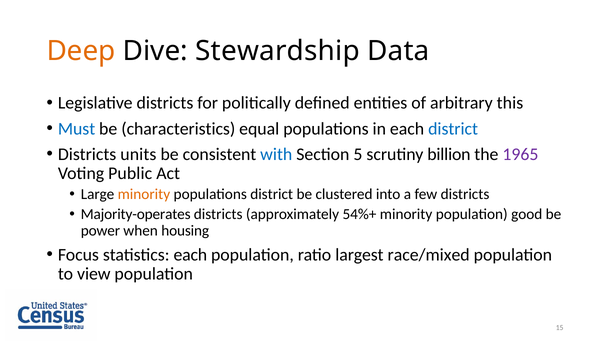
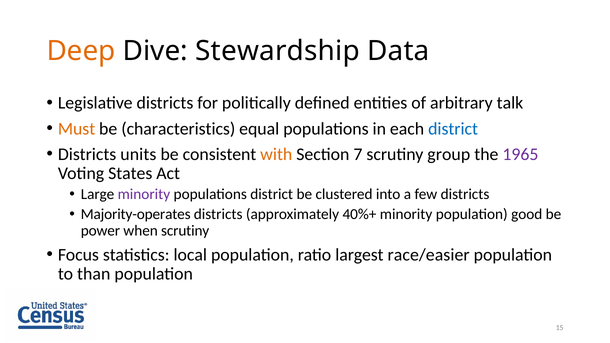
this: this -> talk
Must colour: blue -> orange
with colour: blue -> orange
5: 5 -> 7
billion: billion -> group
Public: Public -> States
minority at (144, 195) colour: orange -> purple
54%+: 54%+ -> 40%+
when housing: housing -> scrutiny
statistics each: each -> local
race/mixed: race/mixed -> race/easier
view: view -> than
